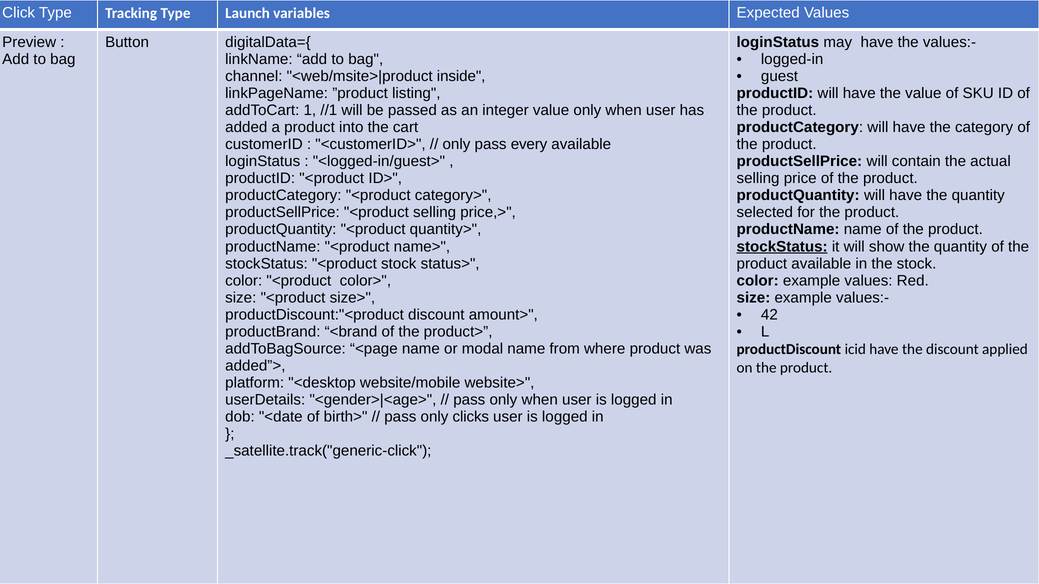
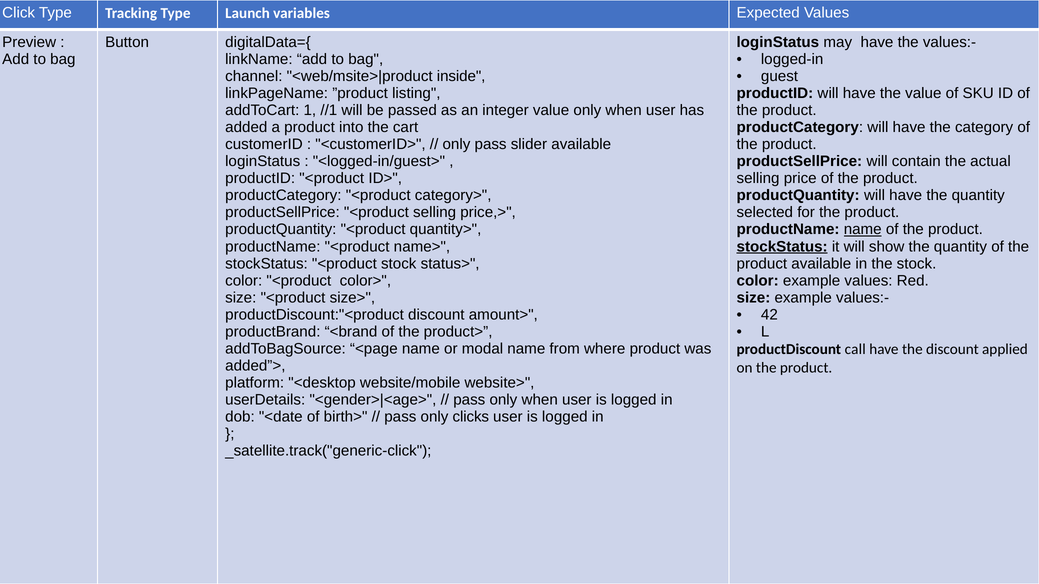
every: every -> slider
name at (863, 230) underline: none -> present
icid: icid -> call
